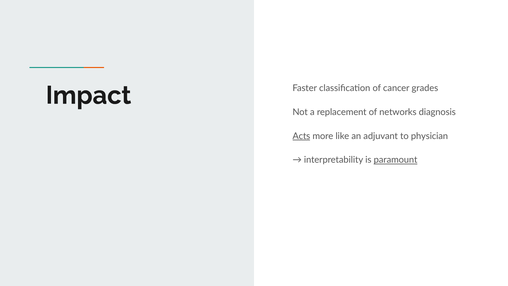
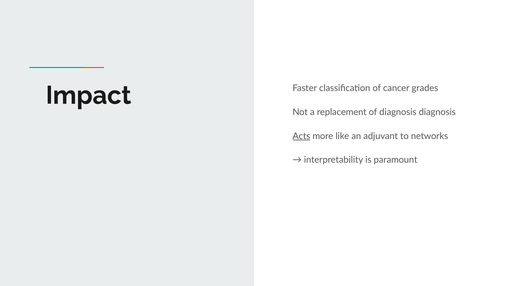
of networks: networks -> diagnosis
physician: physician -> networks
paramount underline: present -> none
